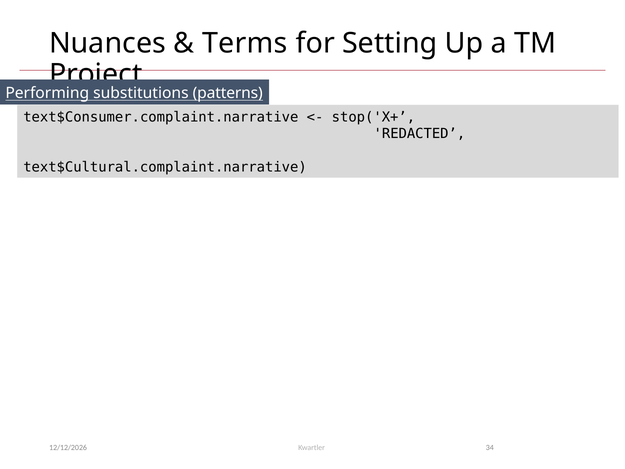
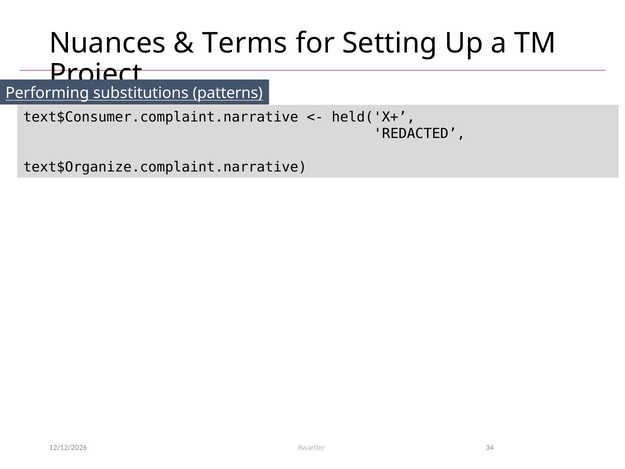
stop('X+: stop('X+ -> held('X+
text$Cultural.complaint.narrative: text$Cultural.complaint.narrative -> text$Organize.complaint.narrative
